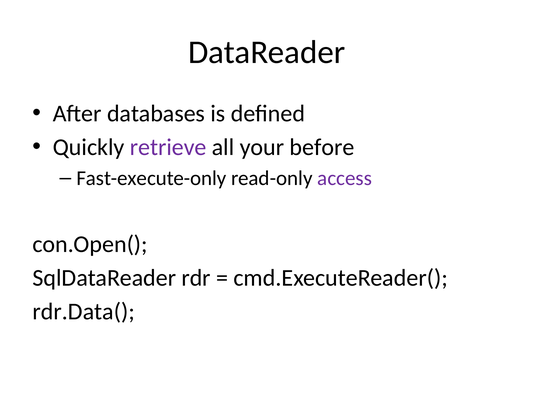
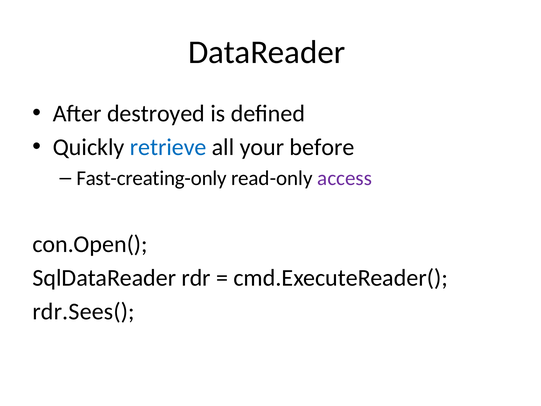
databases: databases -> destroyed
retrieve colour: purple -> blue
Fast-execute-only: Fast-execute-only -> Fast-creating-only
rdr.Data(: rdr.Data( -> rdr.Sees(
